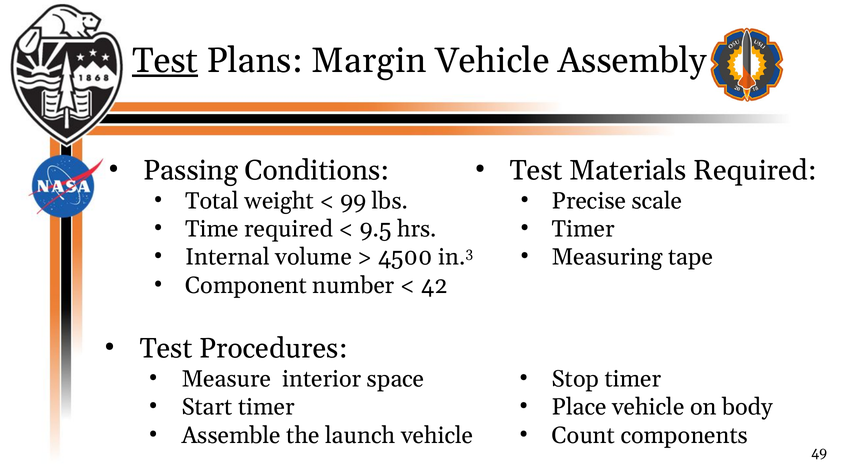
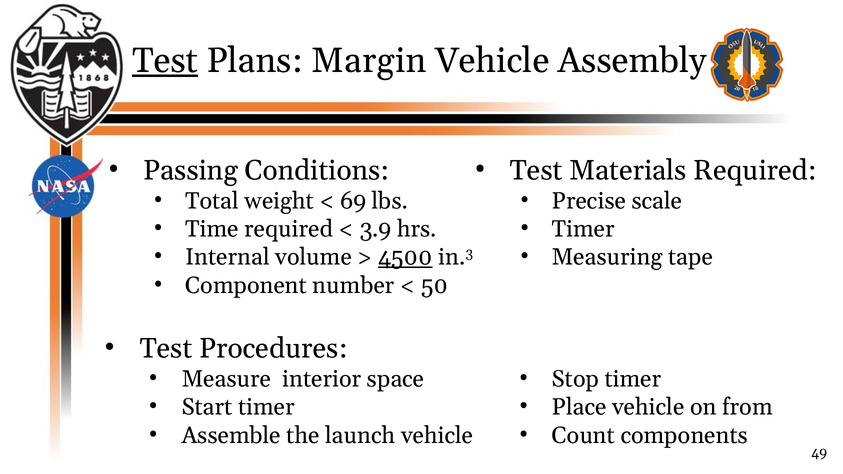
99: 99 -> 69
9.5: 9.5 -> 3.9
4500 underline: none -> present
42: 42 -> 50
body: body -> from
